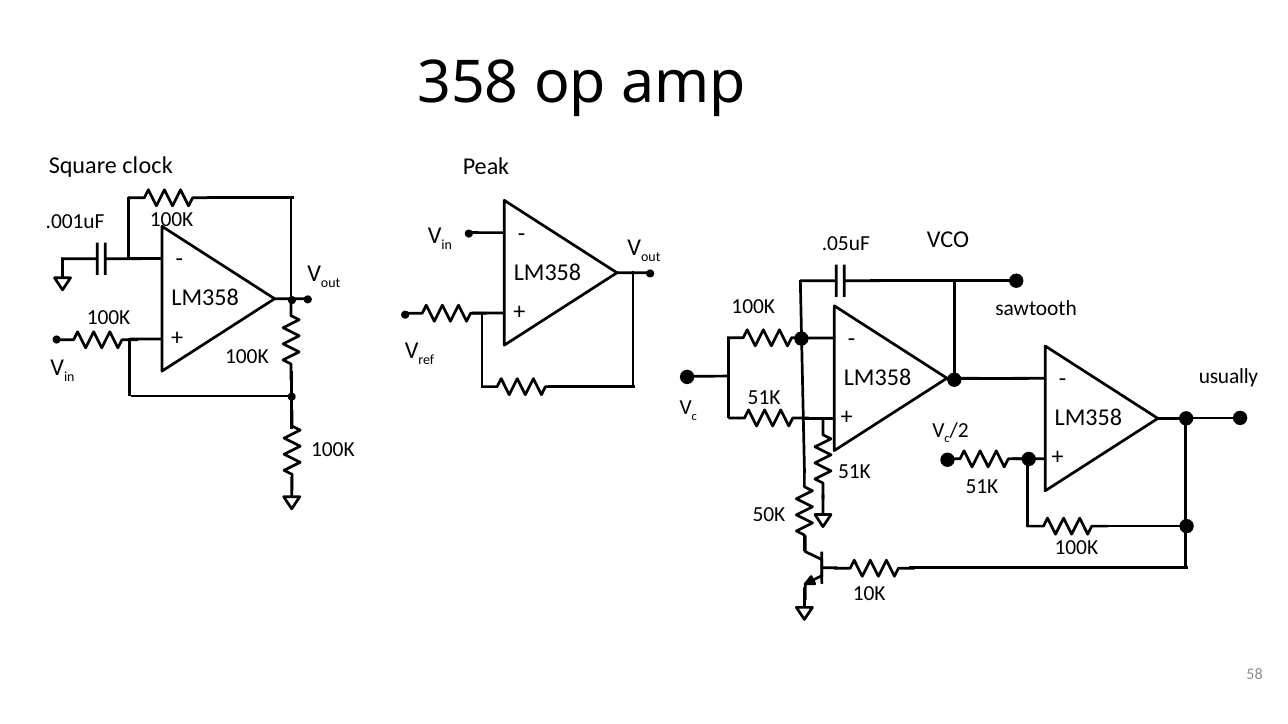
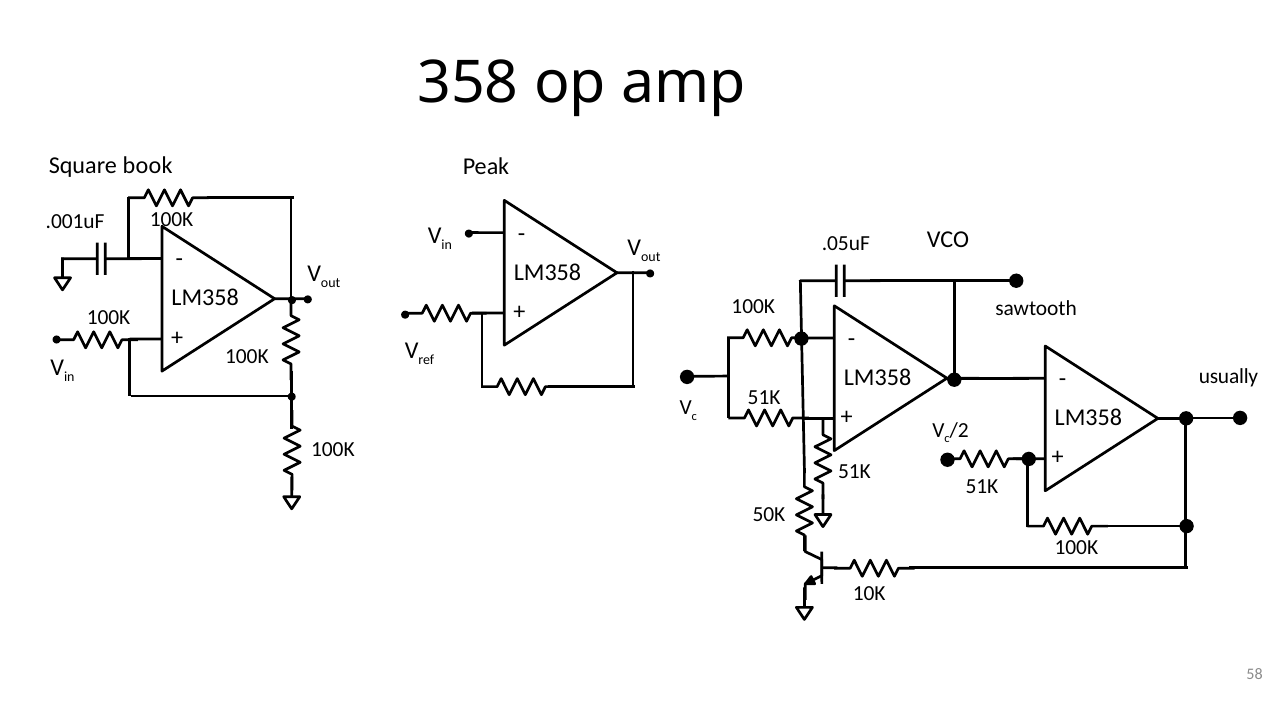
clock: clock -> book
